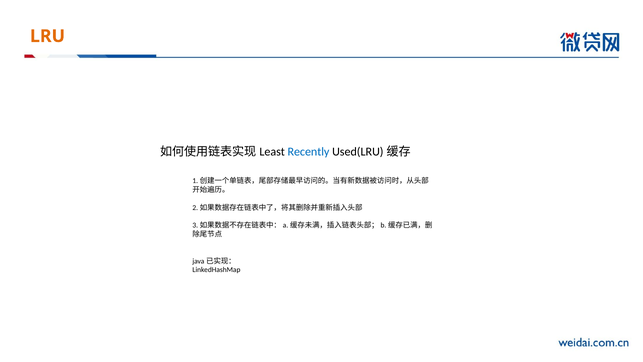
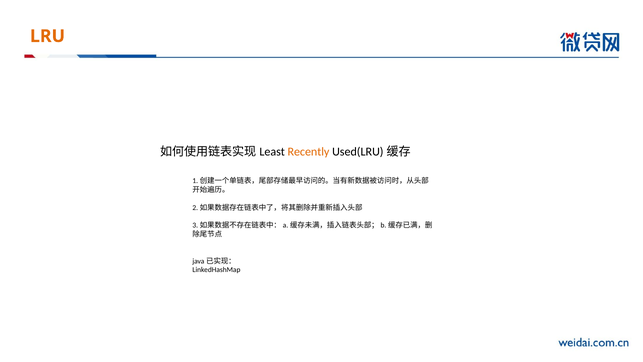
Recently colour: blue -> orange
